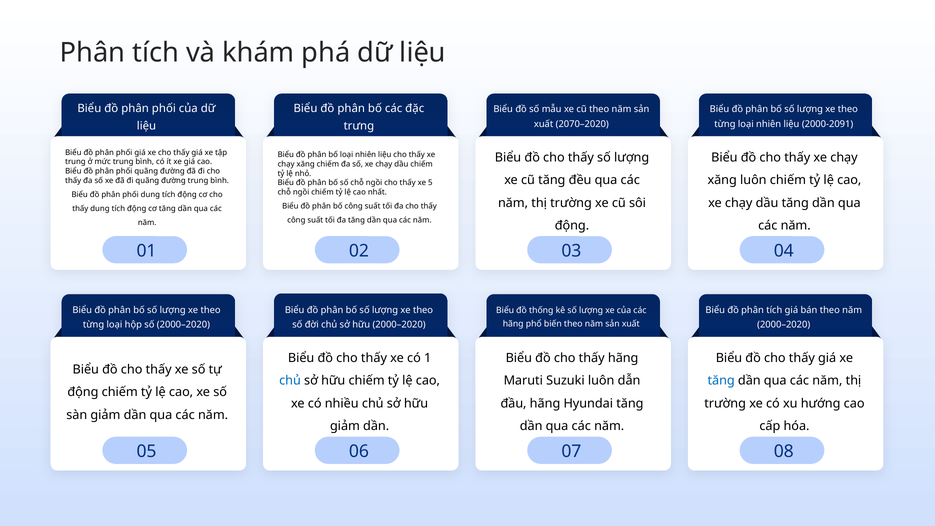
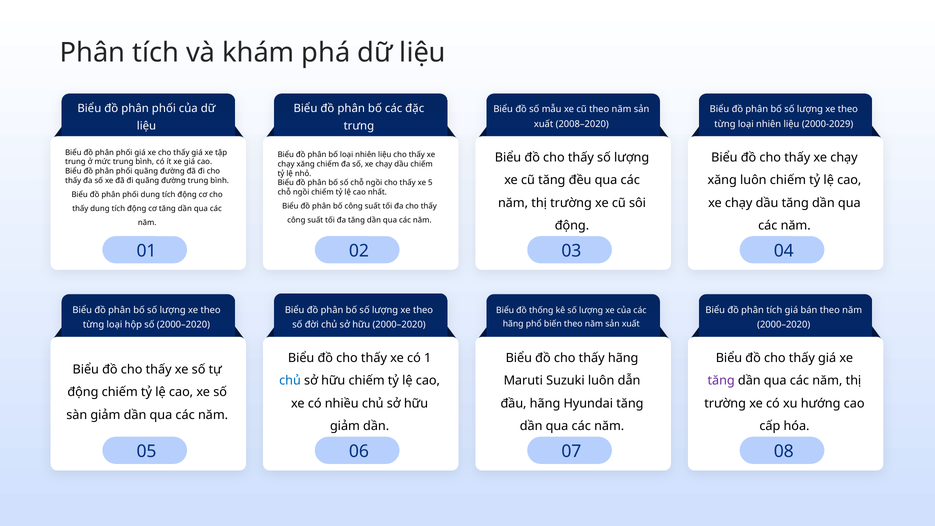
2070–2020: 2070–2020 -> 2008–2020
2000-2091: 2000-2091 -> 2000-2029
tăng at (721, 381) colour: blue -> purple
